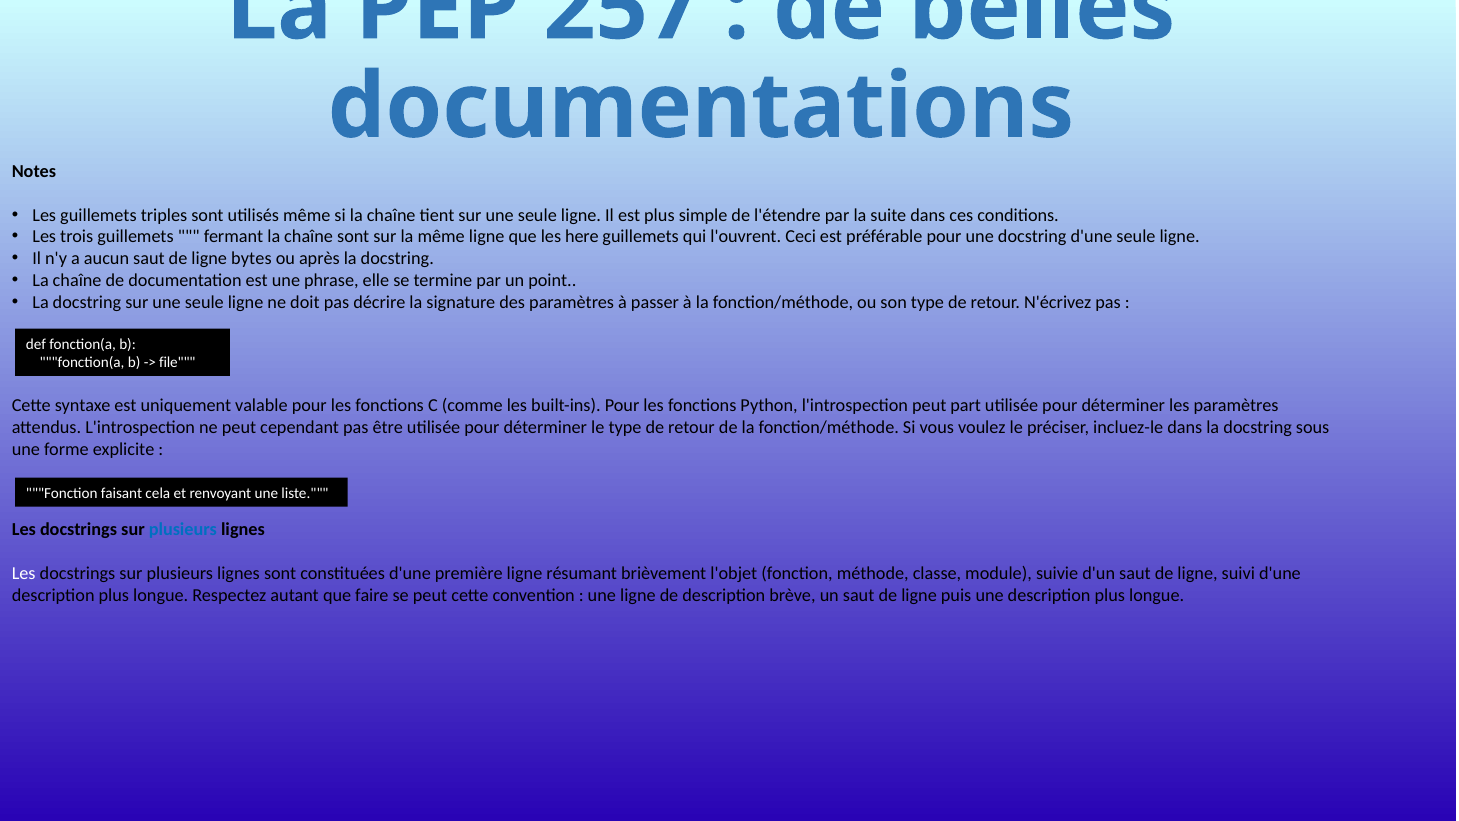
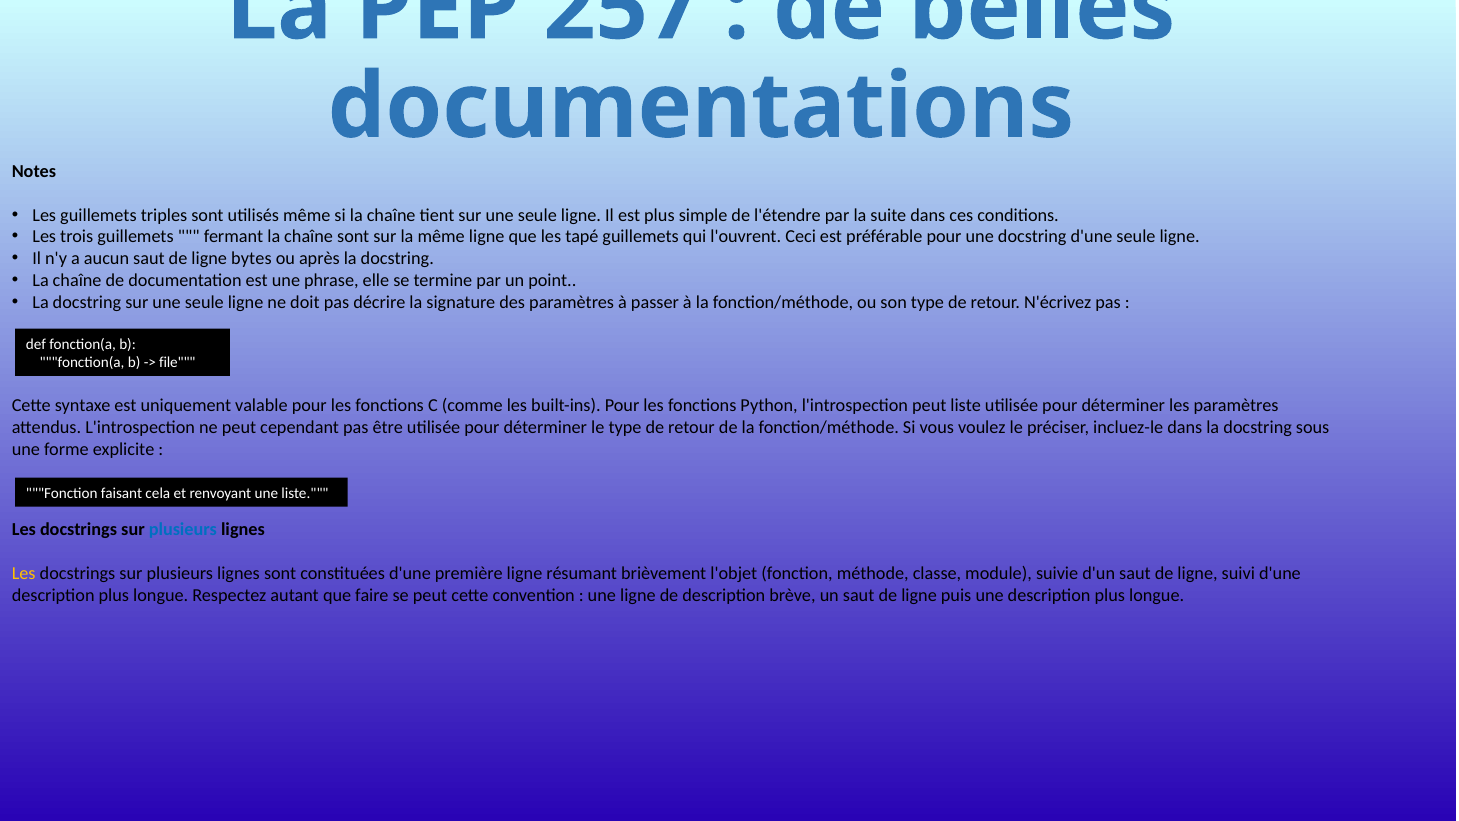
here: here -> tapé
peut part: part -> liste
Les at (24, 573) colour: white -> yellow
